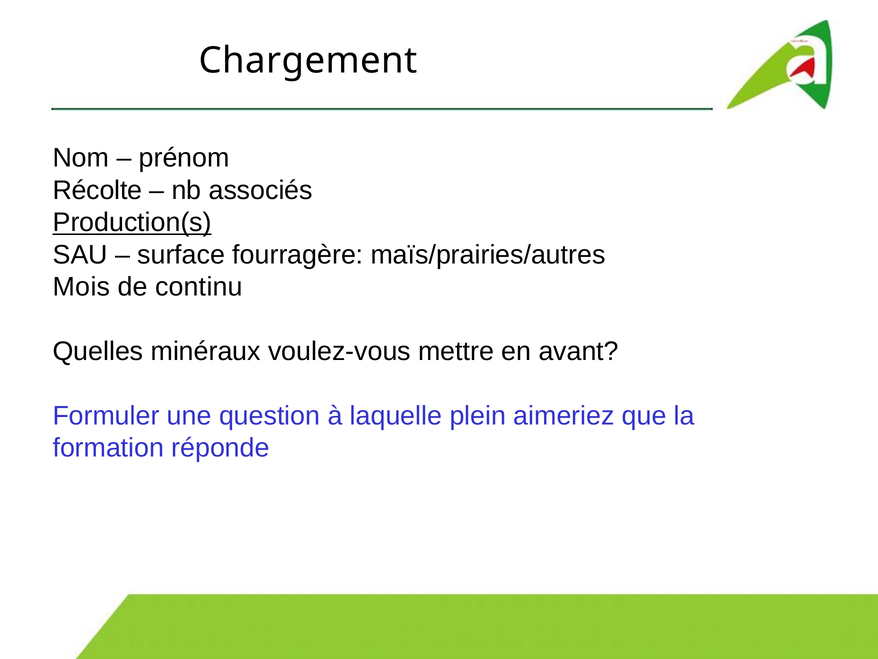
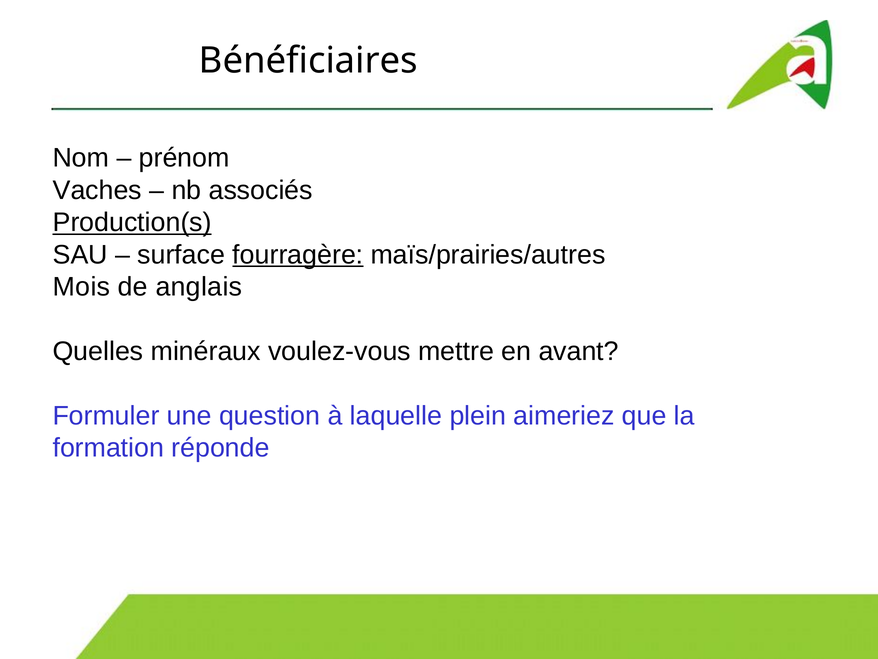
Chargement: Chargement -> Bénéficiaires
Récolte: Récolte -> Vaches
fourragère underline: none -> present
continu: continu -> anglais
